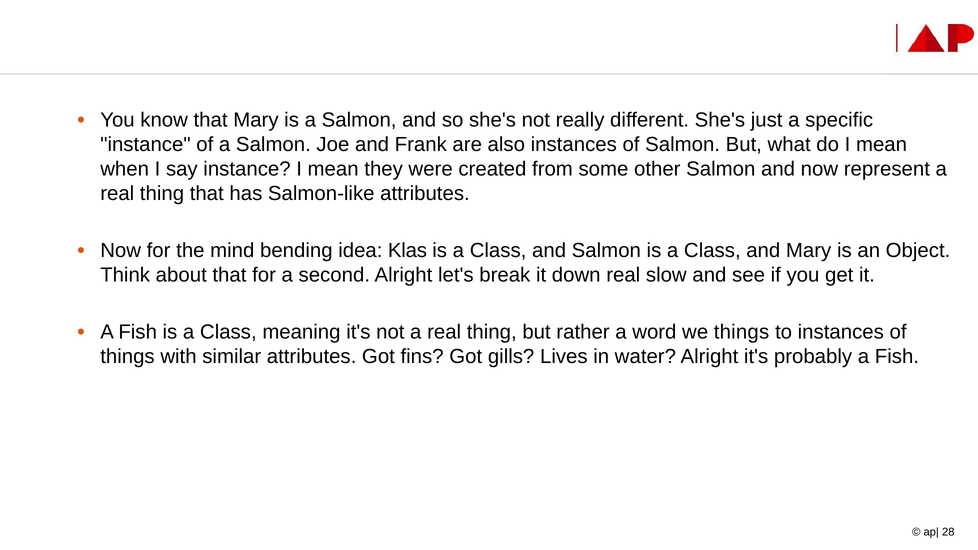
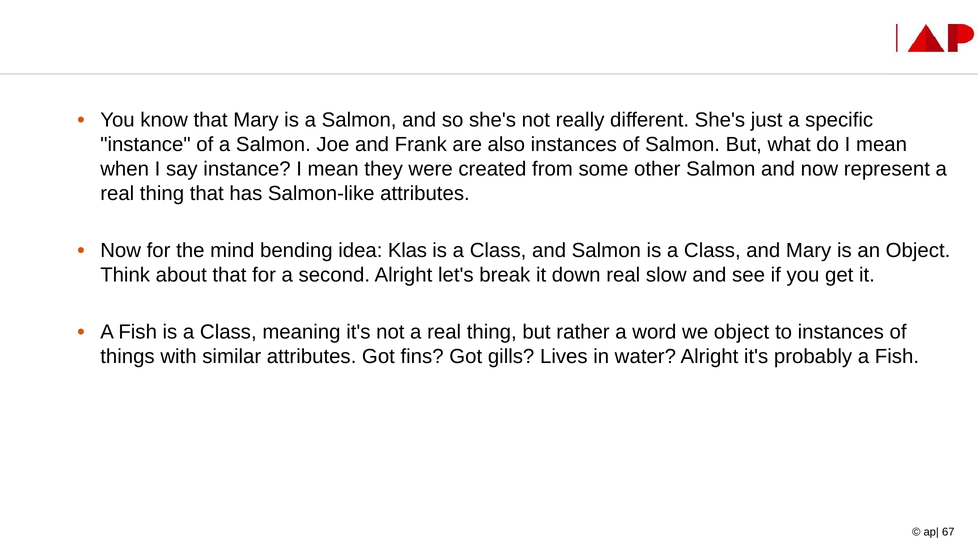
we things: things -> object
28: 28 -> 67
